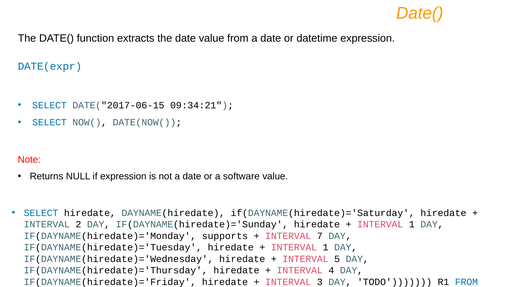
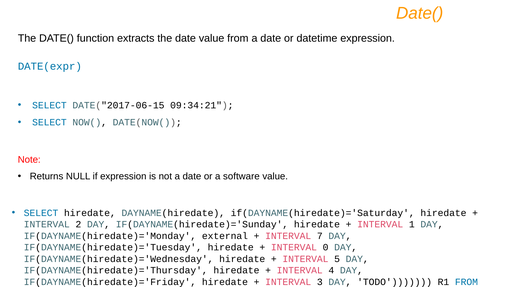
supports: supports -> external
1 at (326, 248): 1 -> 0
